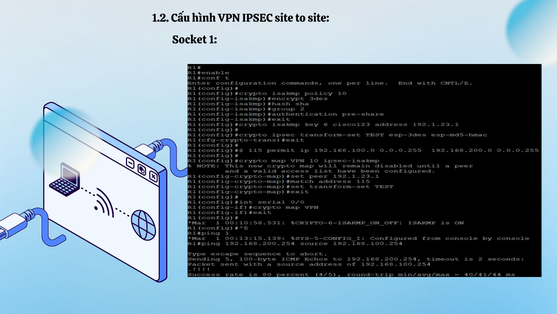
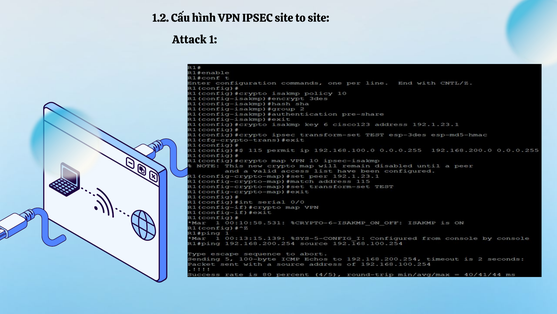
Socket: Socket -> Attack
